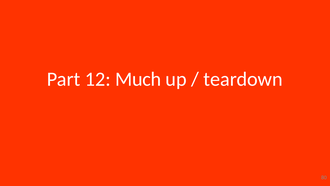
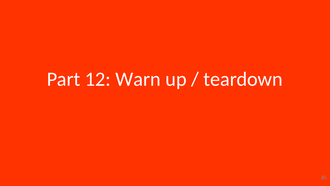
Much: Much -> Warn
